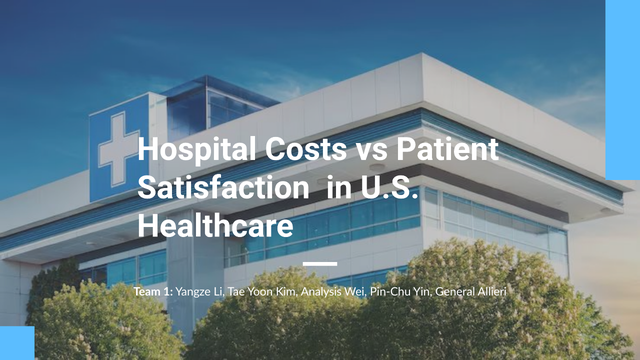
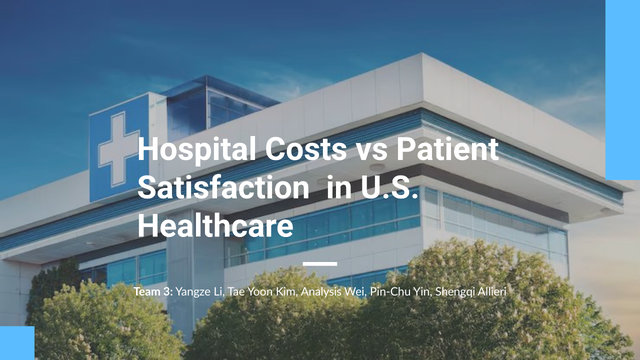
1: 1 -> 3
General: General -> Shengqi
